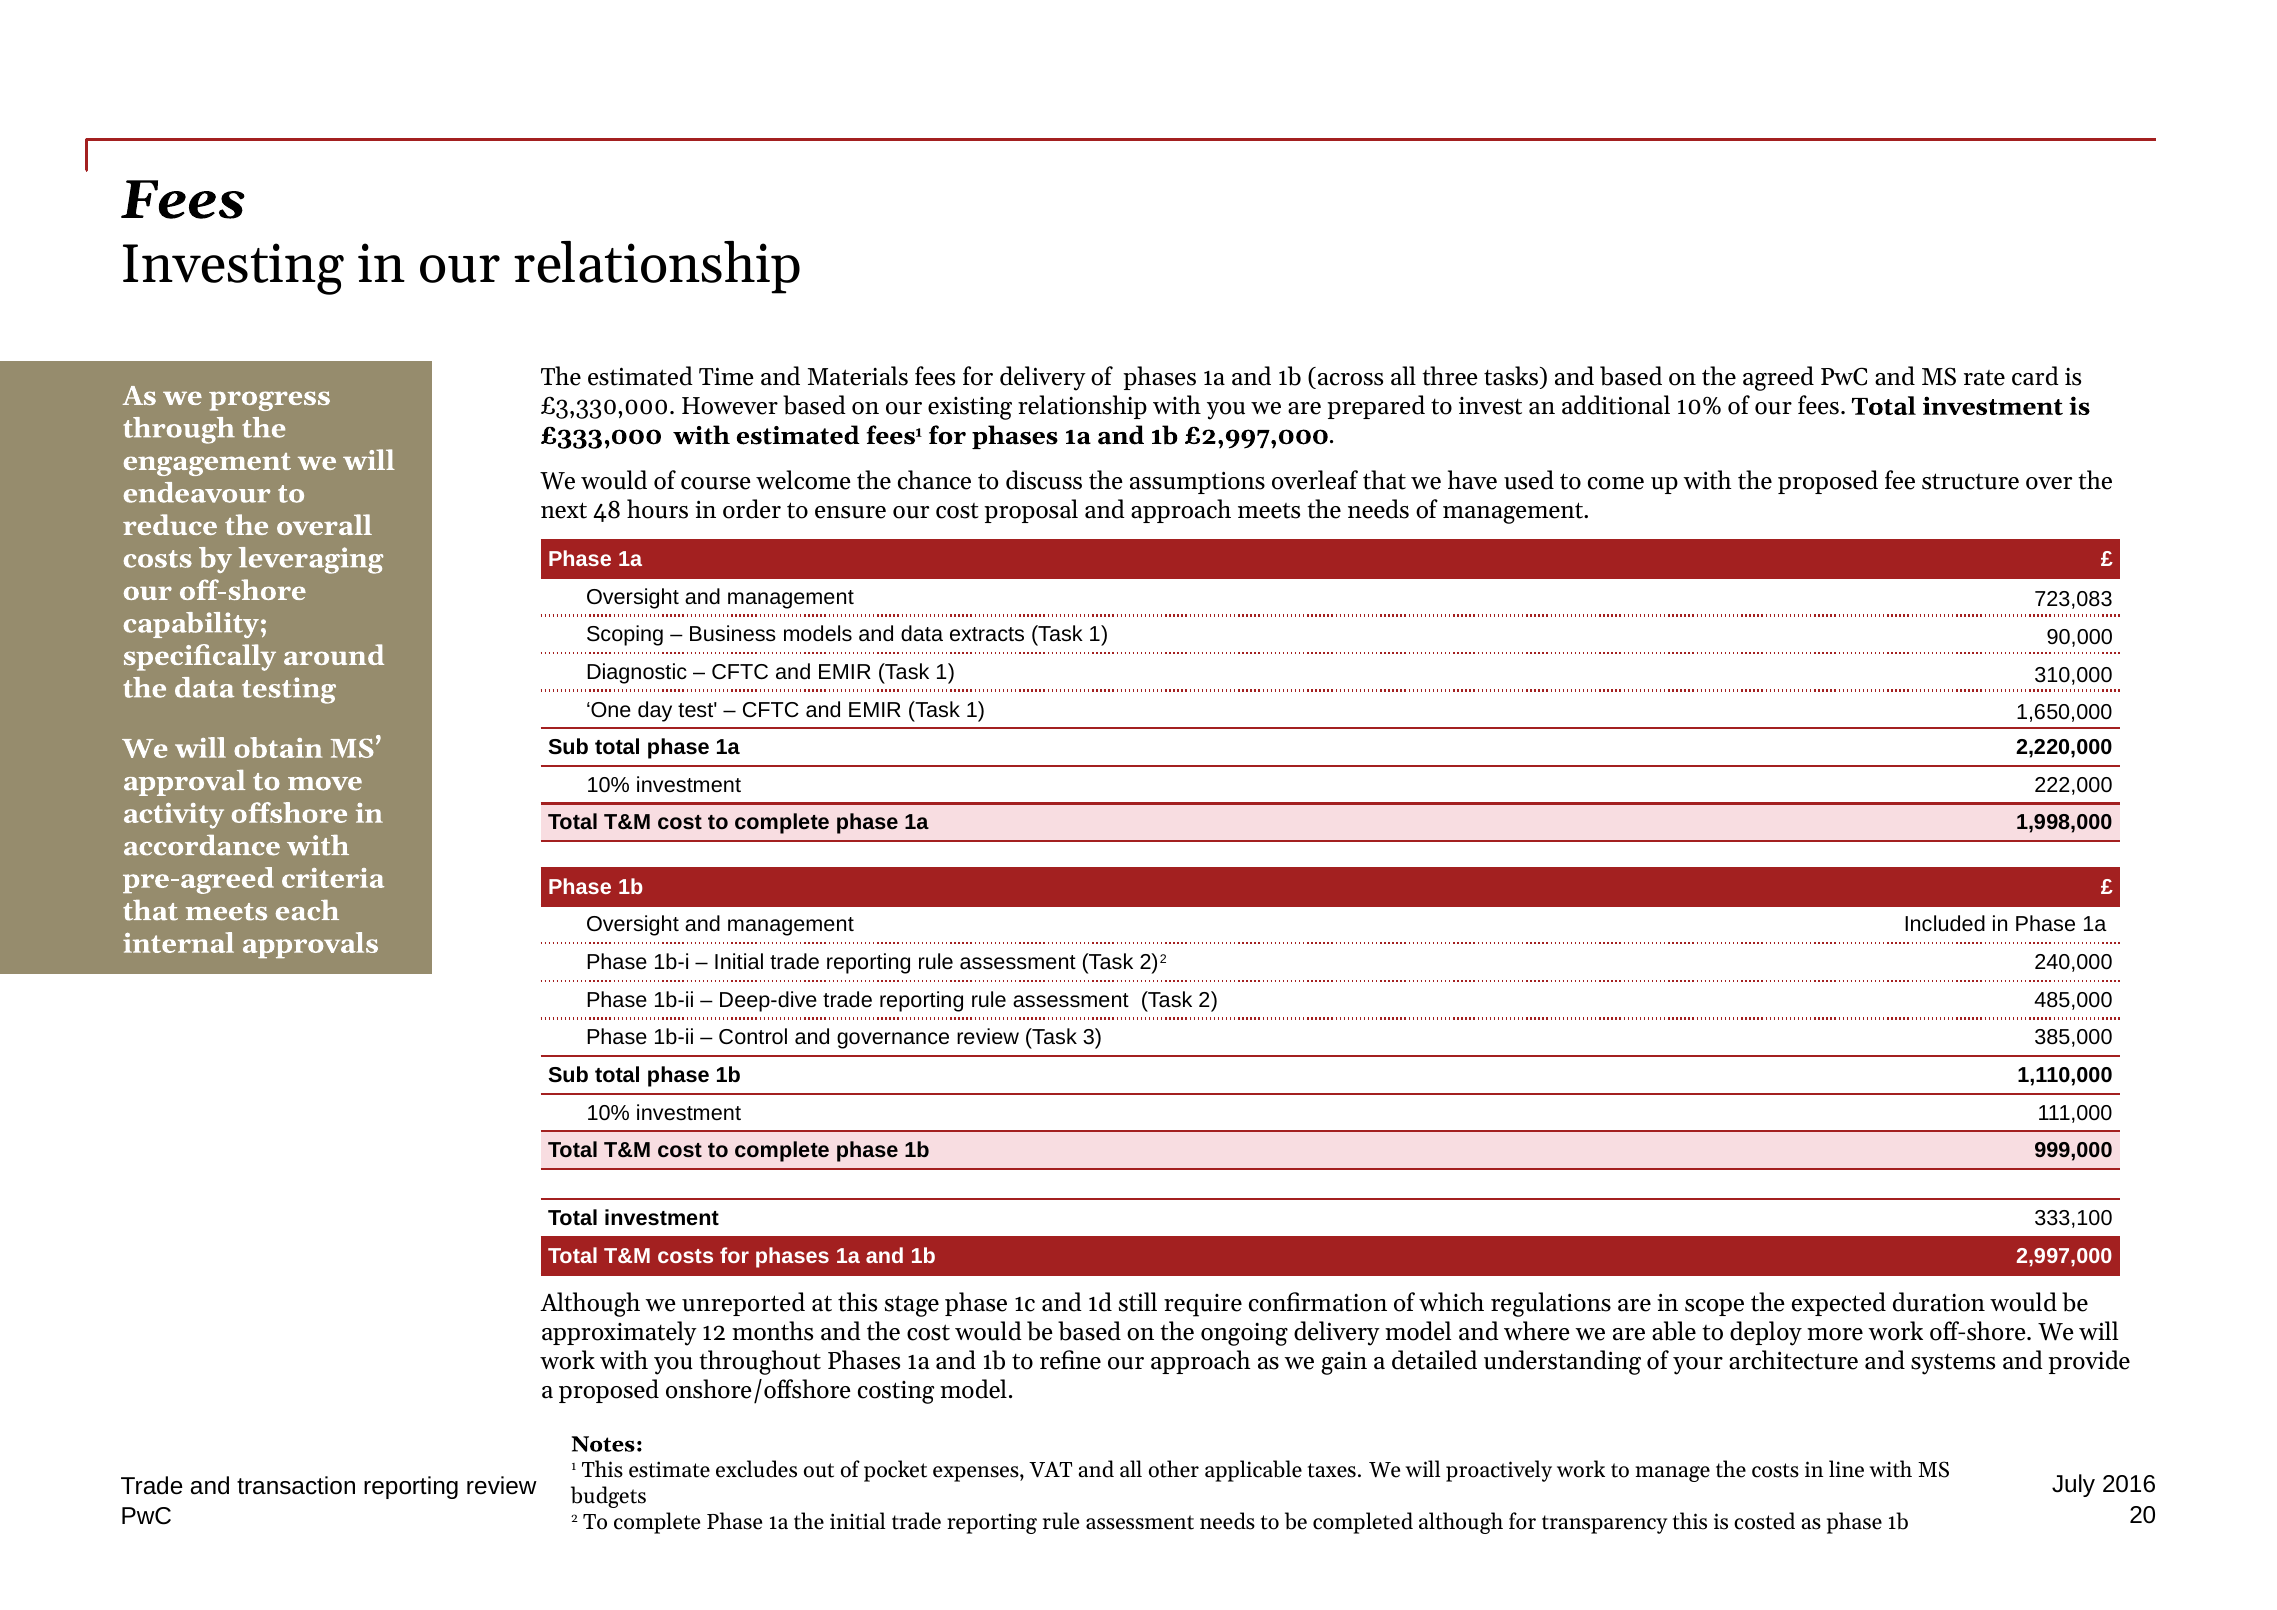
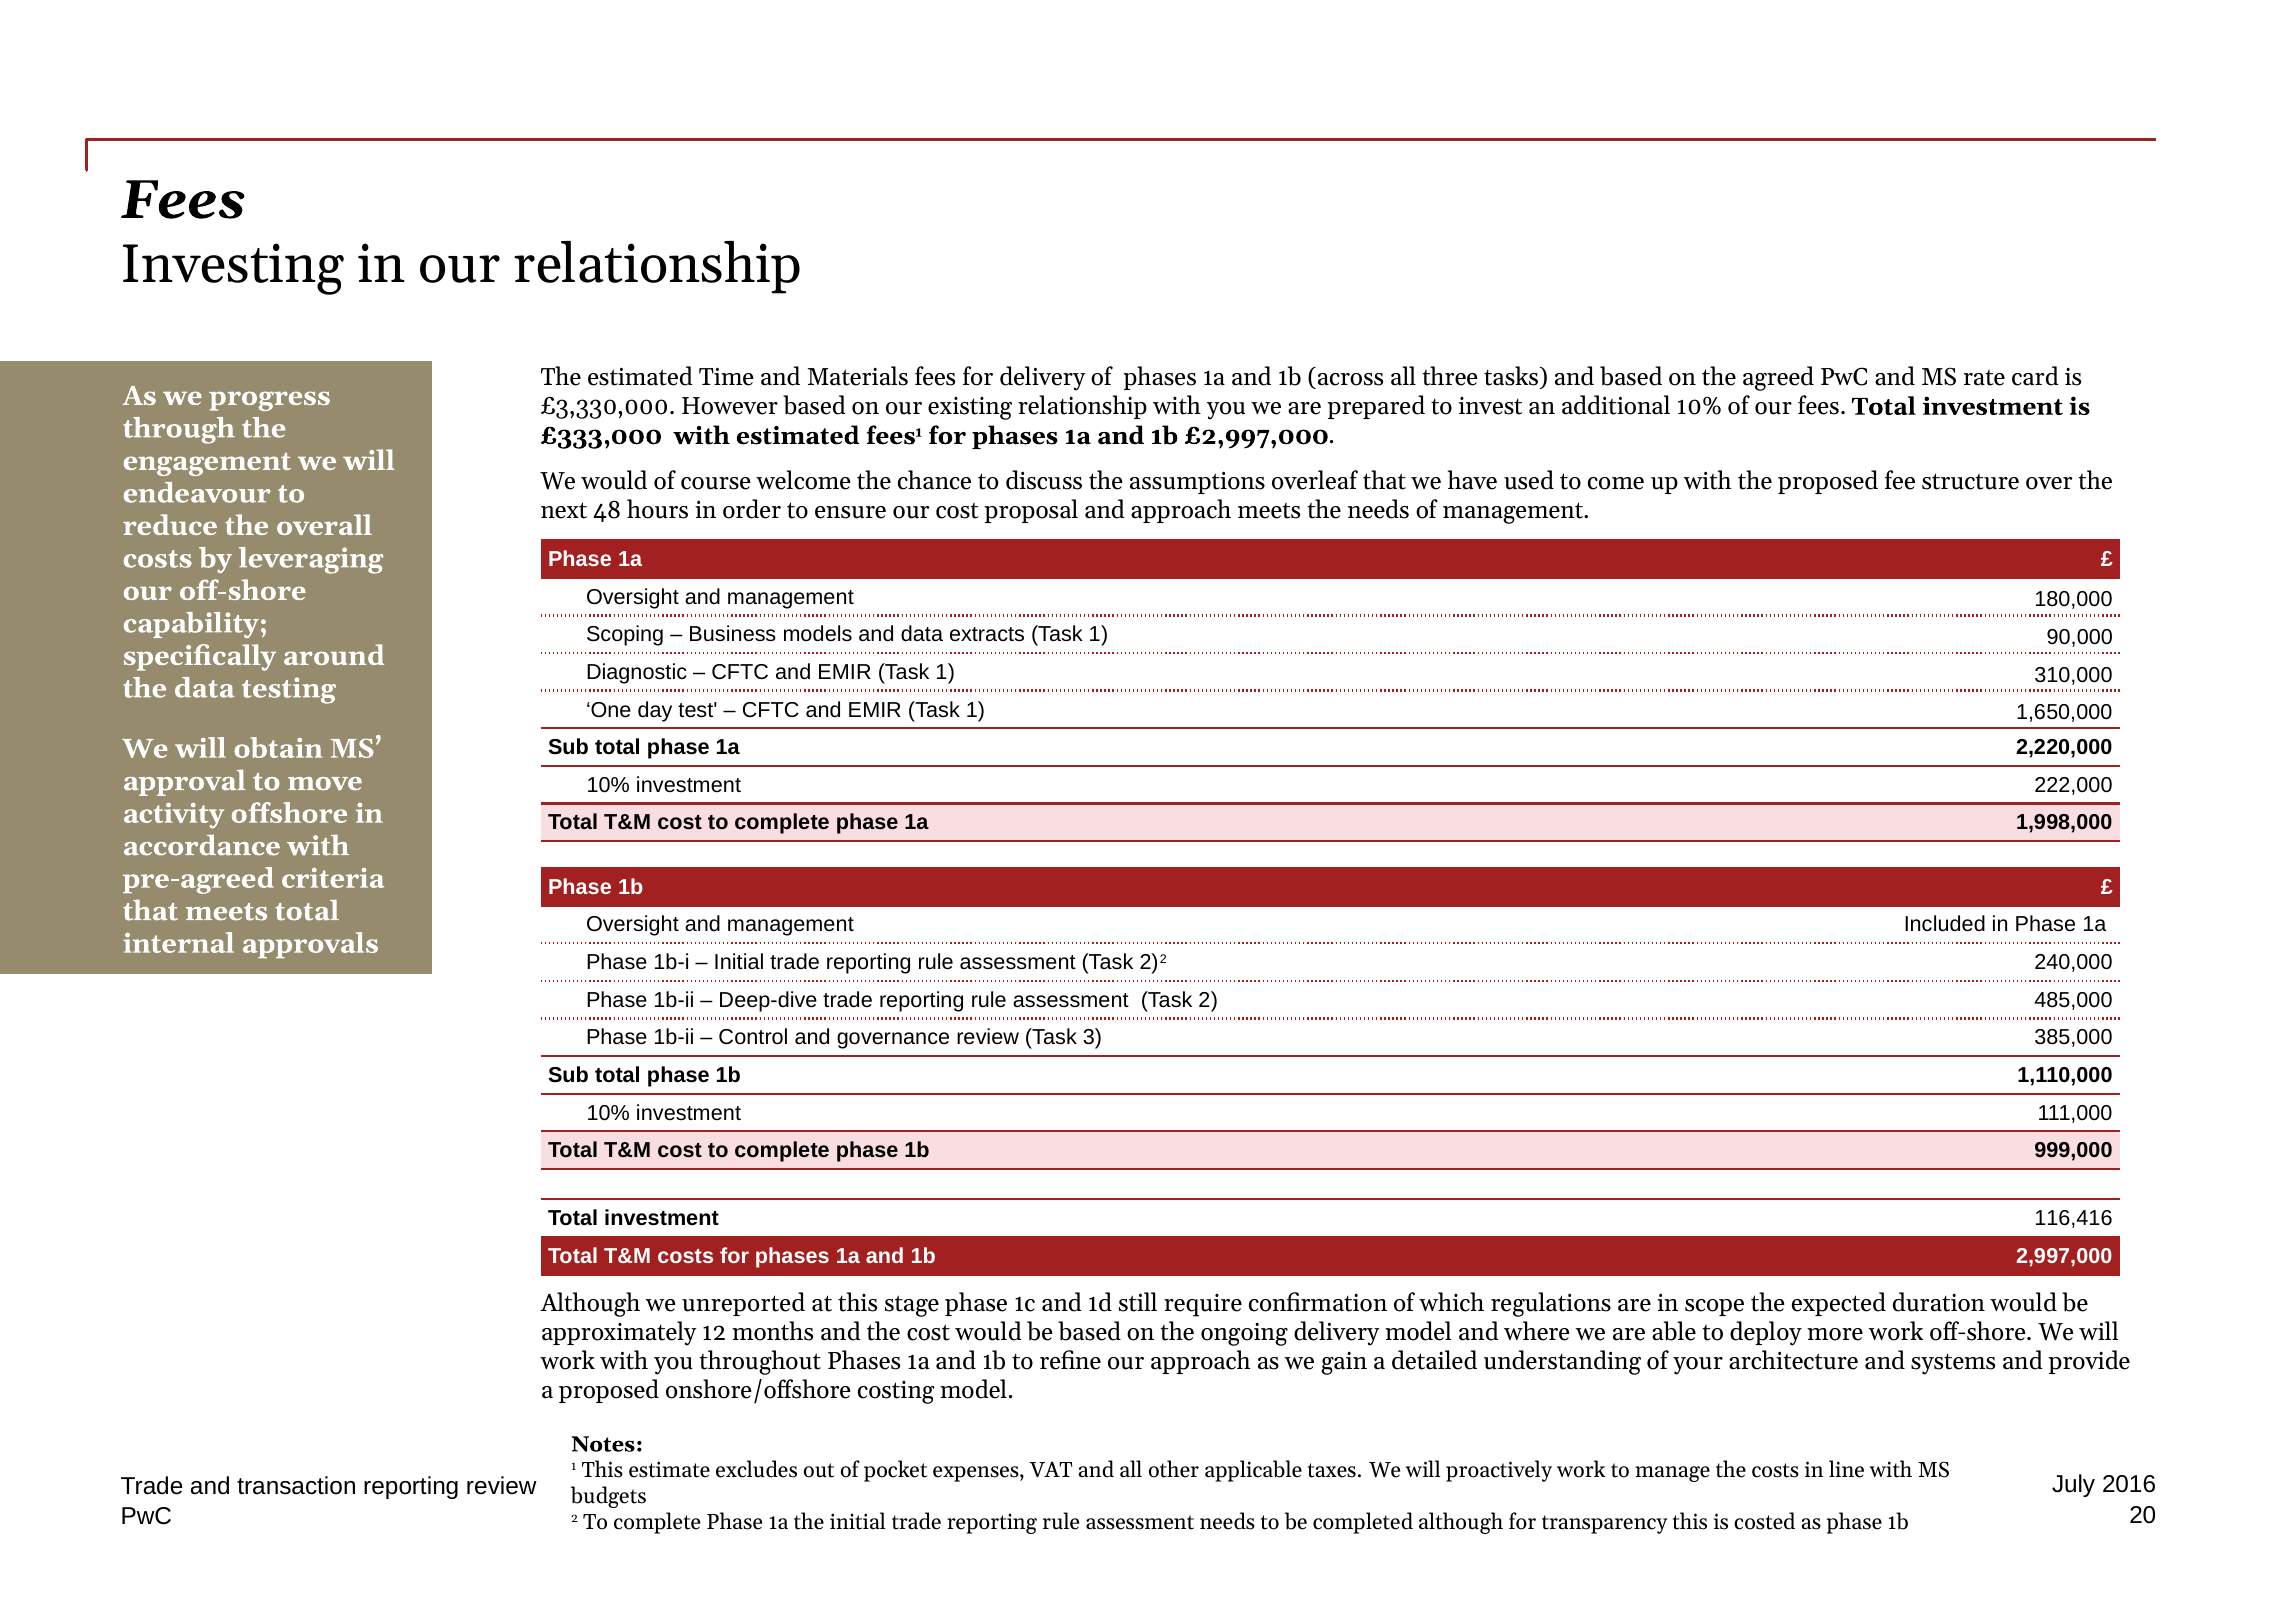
723,083: 723,083 -> 180,000
meets each: each -> total
333,100: 333,100 -> 116,416
